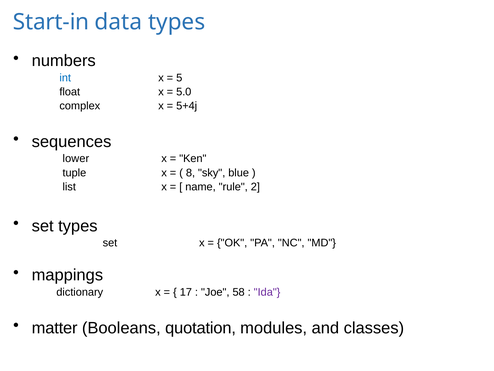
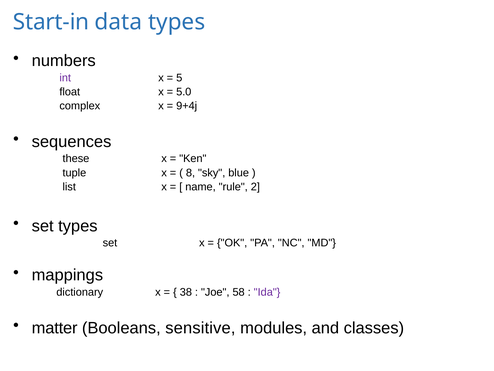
int colour: blue -> purple
5+4j: 5+4j -> 9+4j
lower: lower -> these
17: 17 -> 38
quotation: quotation -> sensitive
